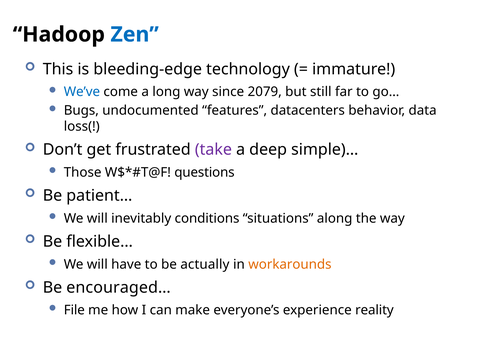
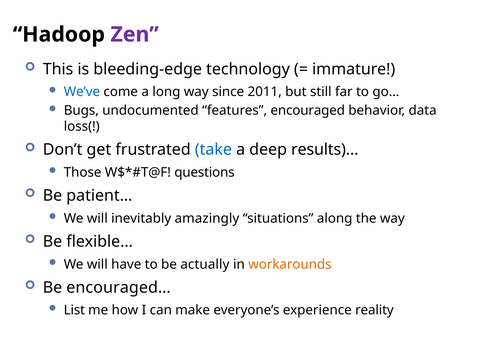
Zen colour: blue -> purple
2079: 2079 -> 2011
datacenters: datacenters -> encouraged
take colour: purple -> blue
simple)…: simple)… -> results)…
conditions: conditions -> amazingly
File: File -> List
